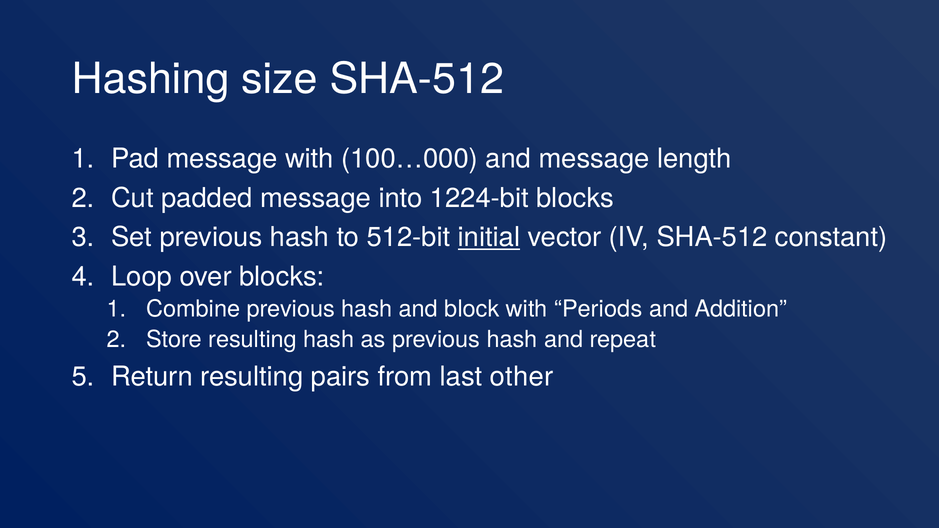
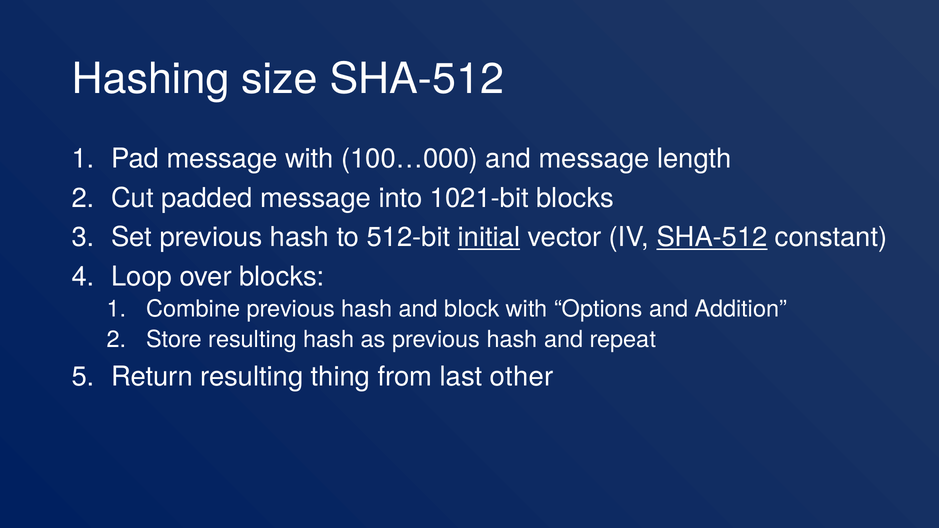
1224-bit: 1224-bit -> 1021-bit
SHA-512 at (712, 238) underline: none -> present
Periods: Periods -> Options
pairs: pairs -> thing
